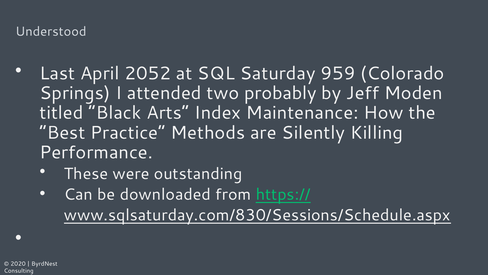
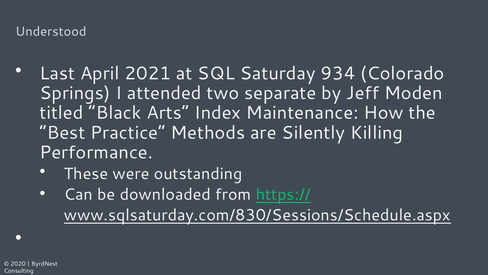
2052: 2052 -> 2021
959: 959 -> 934
probably: probably -> separate
